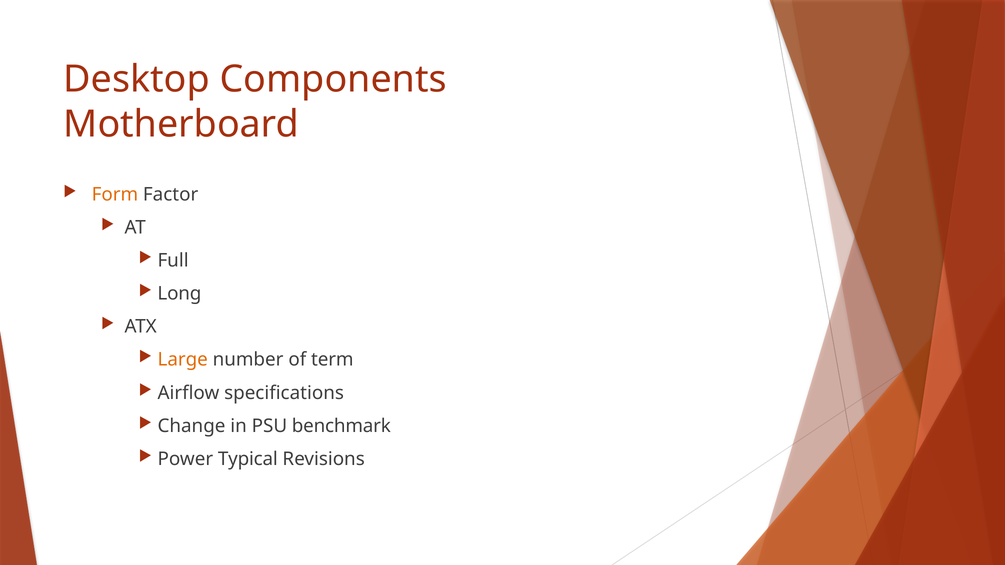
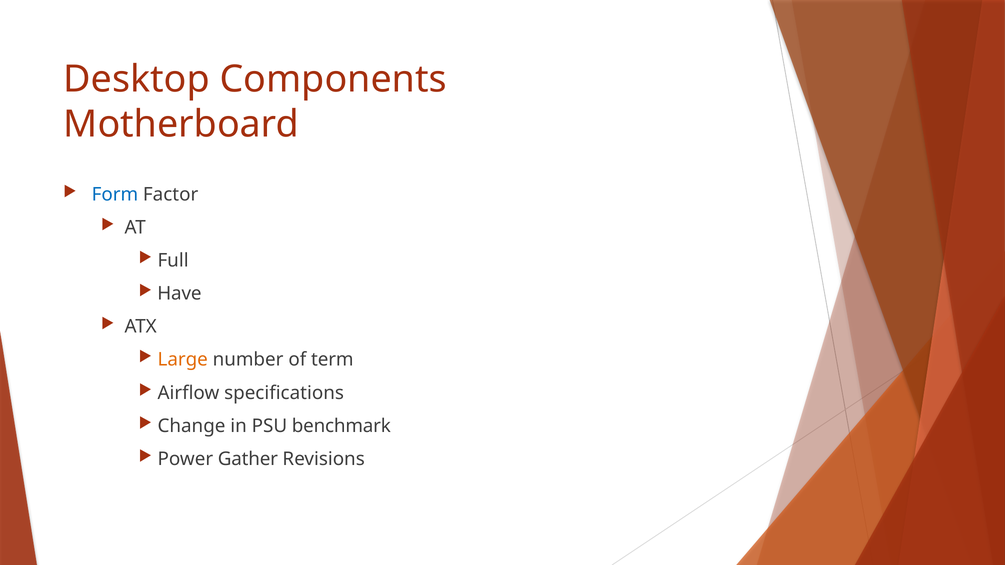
Form colour: orange -> blue
Long: Long -> Have
Typical: Typical -> Gather
